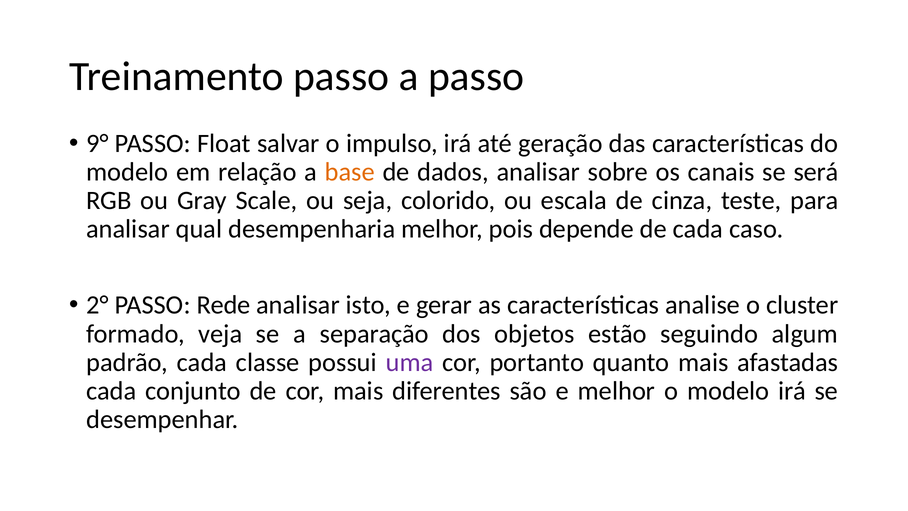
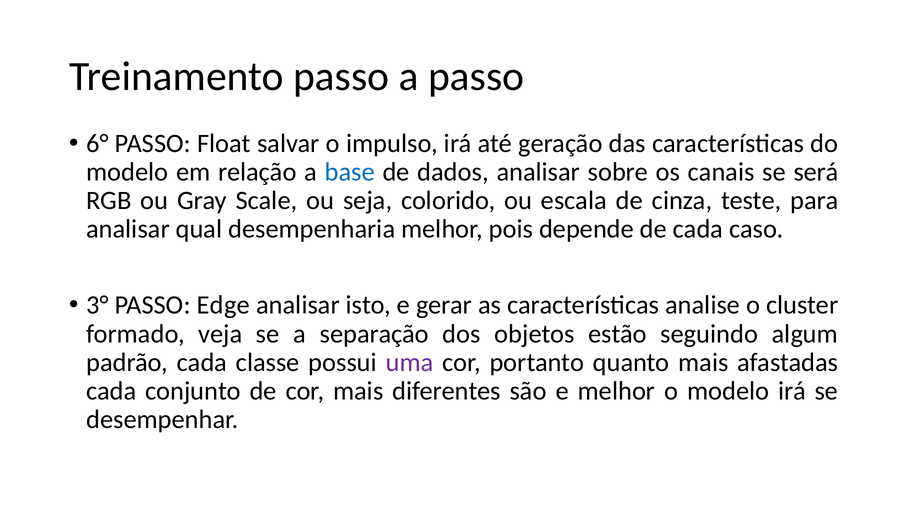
9°: 9° -> 6°
base colour: orange -> blue
2°: 2° -> 3°
Rede: Rede -> Edge
